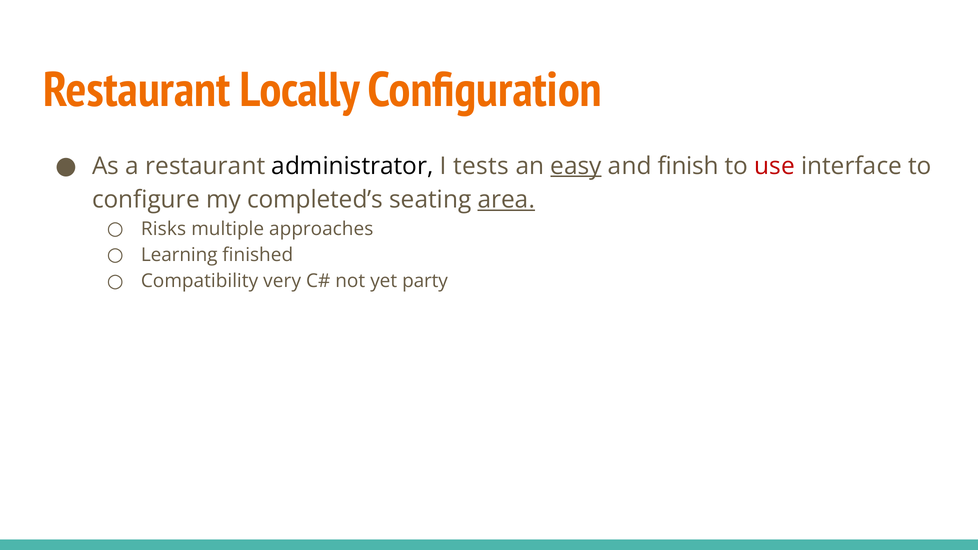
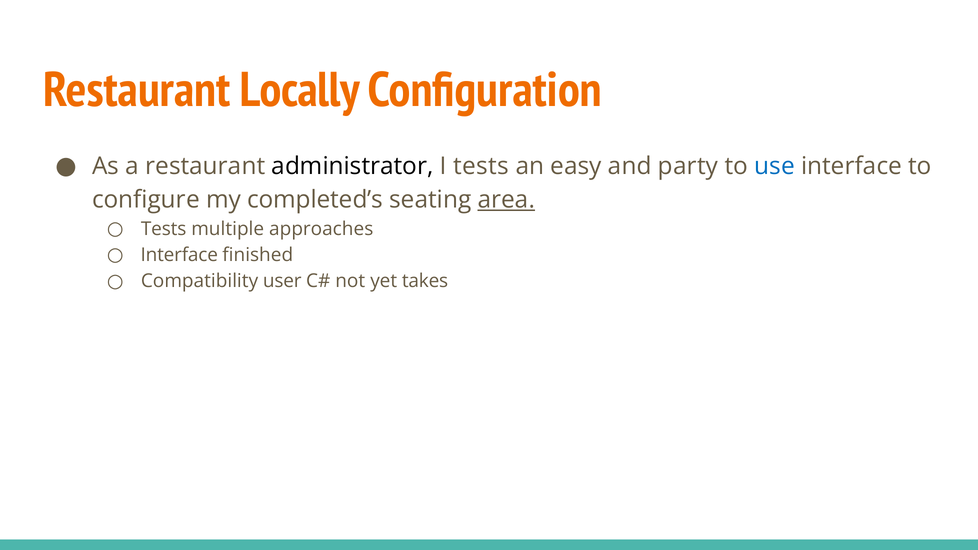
easy underline: present -> none
finish: finish -> party
use colour: red -> blue
Risks at (164, 229): Risks -> Tests
Learning at (179, 255): Learning -> Interface
very: very -> user
party: party -> takes
